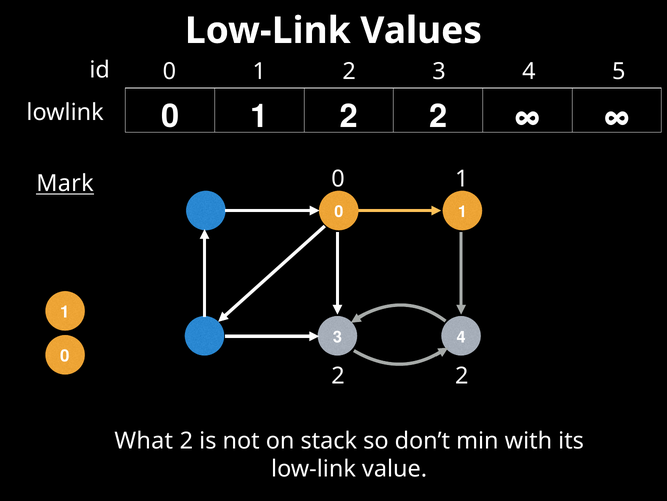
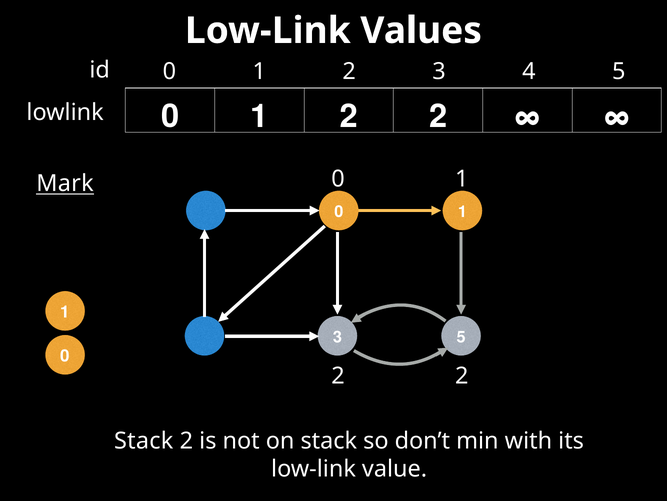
4 at (461, 337): 4 -> 5
What at (144, 440): What -> Stack
